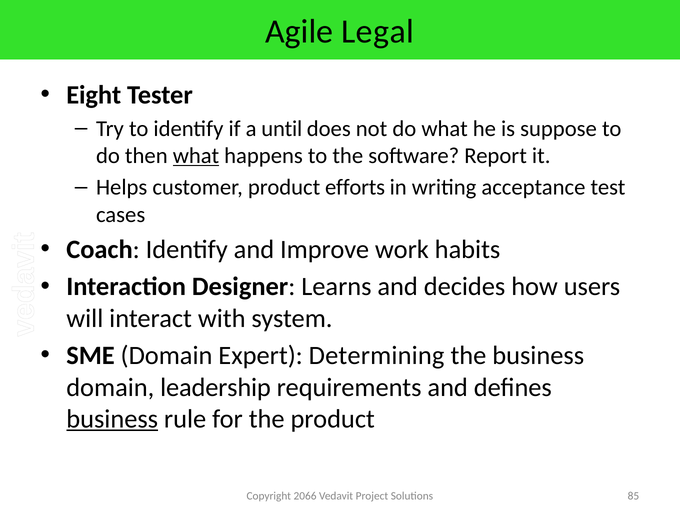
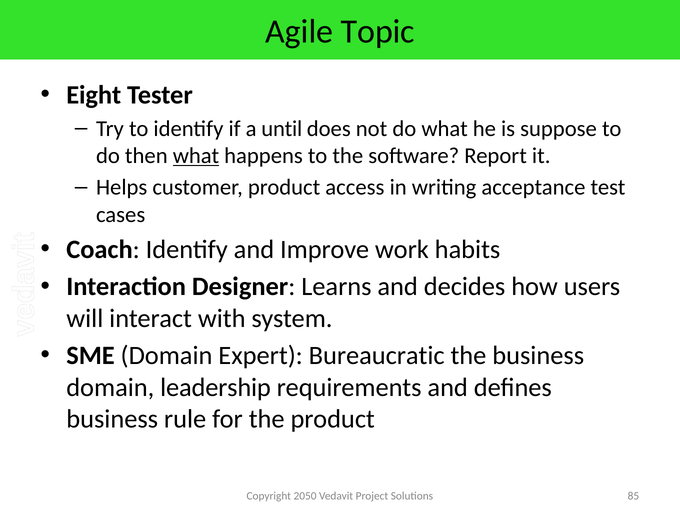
Legal: Legal -> Topic
efforts: efforts -> access
Determining: Determining -> Bureaucratic
business at (112, 419) underline: present -> none
2066: 2066 -> 2050
